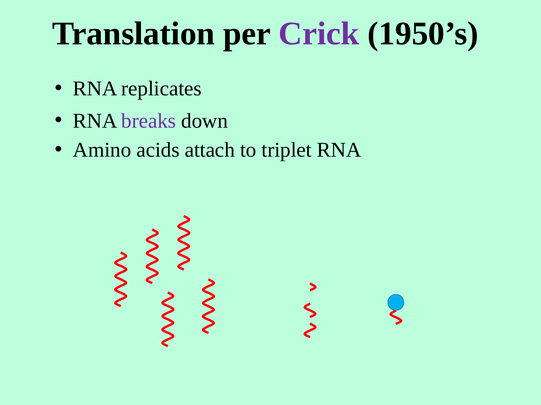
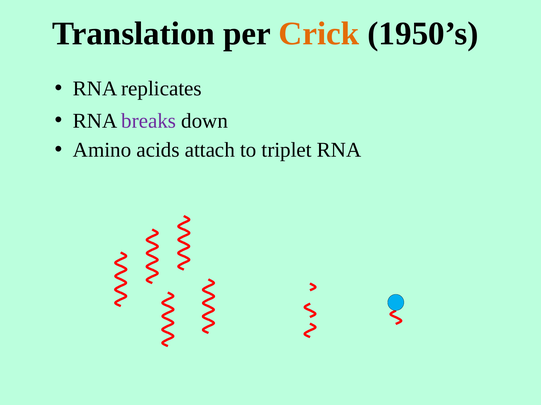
Crick colour: purple -> orange
